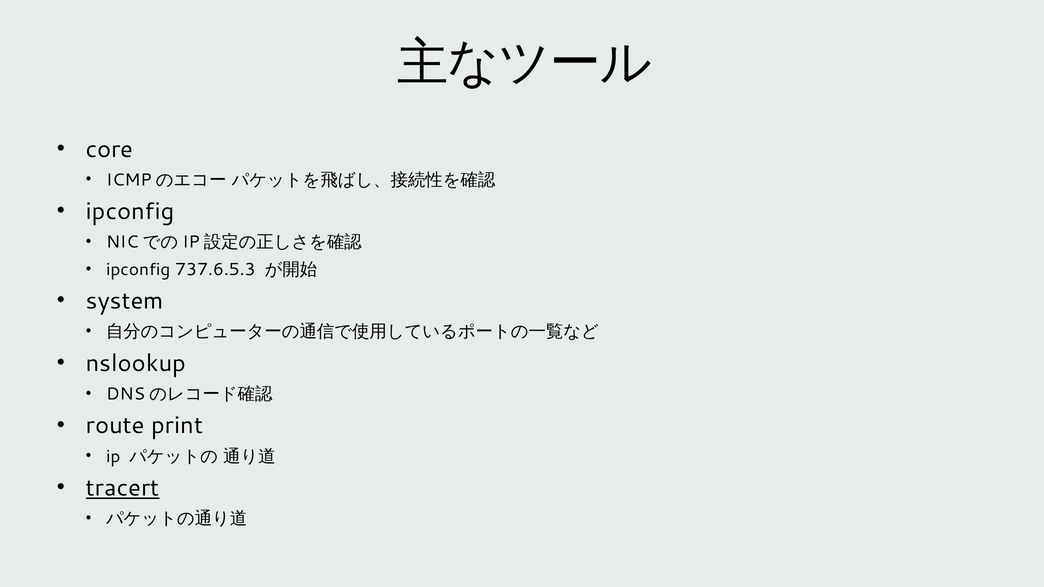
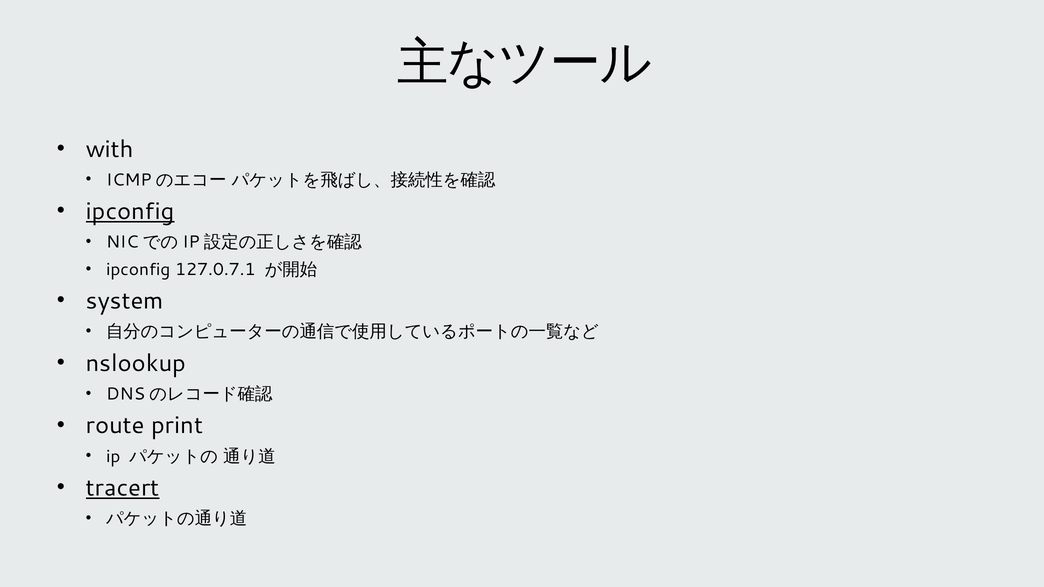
core: core -> with
ipconfig at (130, 212) underline: none -> present
737.6.5.3: 737.6.5.3 -> 127.0.7.1
